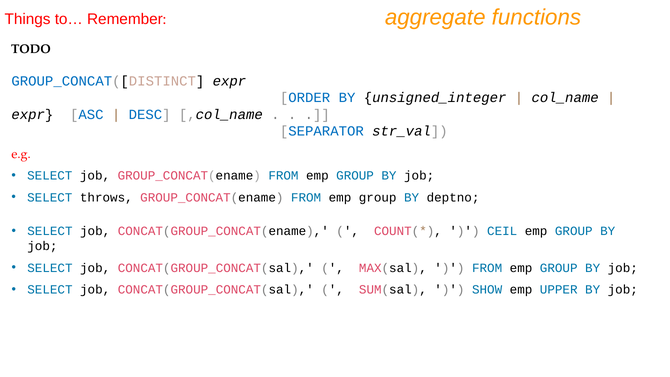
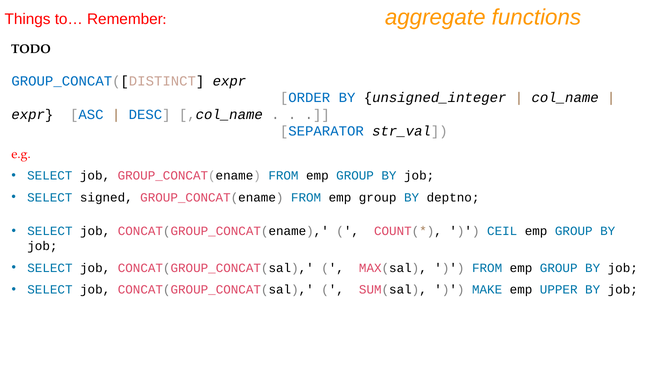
throws: throws -> signed
SHOW: SHOW -> MAKE
